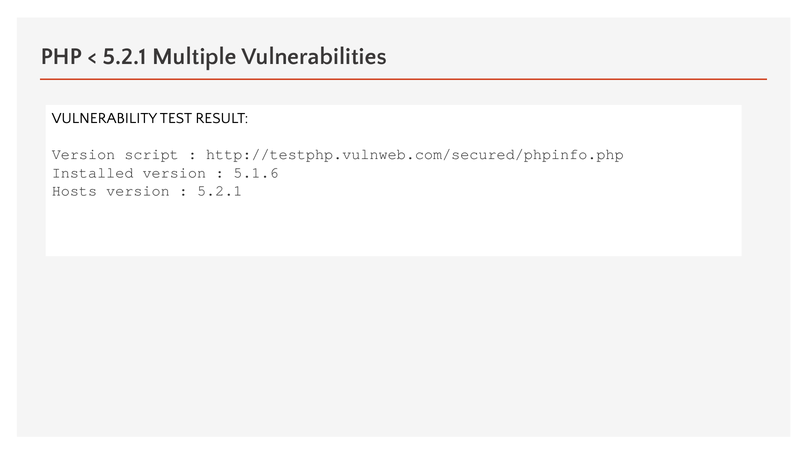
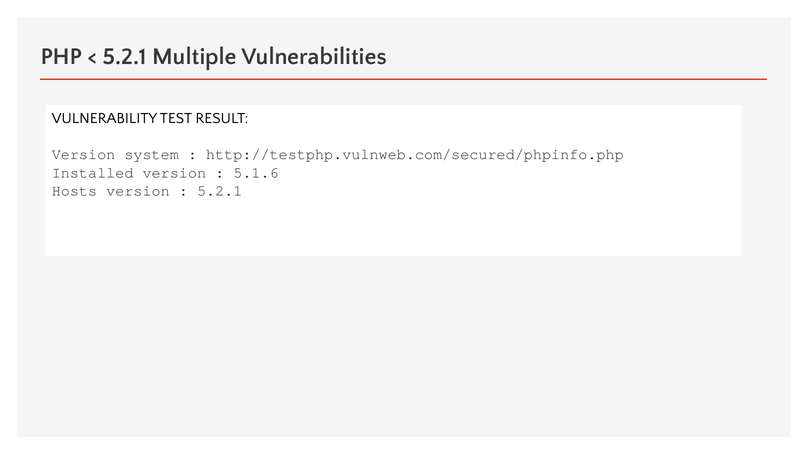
script: script -> system
